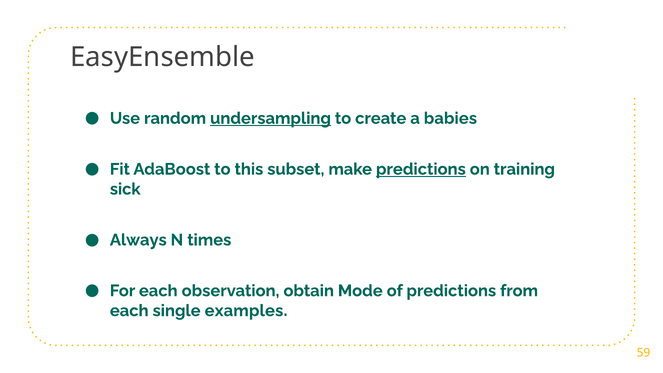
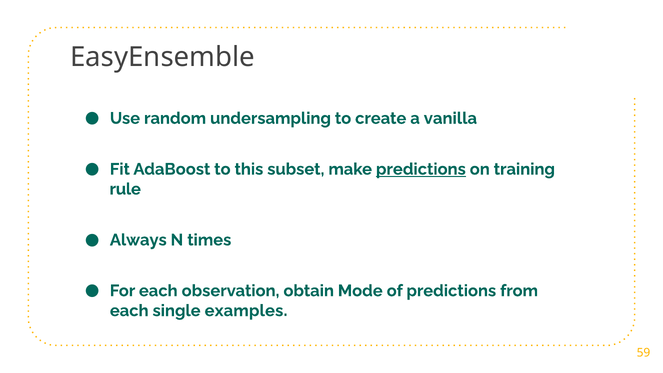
undersampling underline: present -> none
babies: babies -> vanilla
sick: sick -> rule
